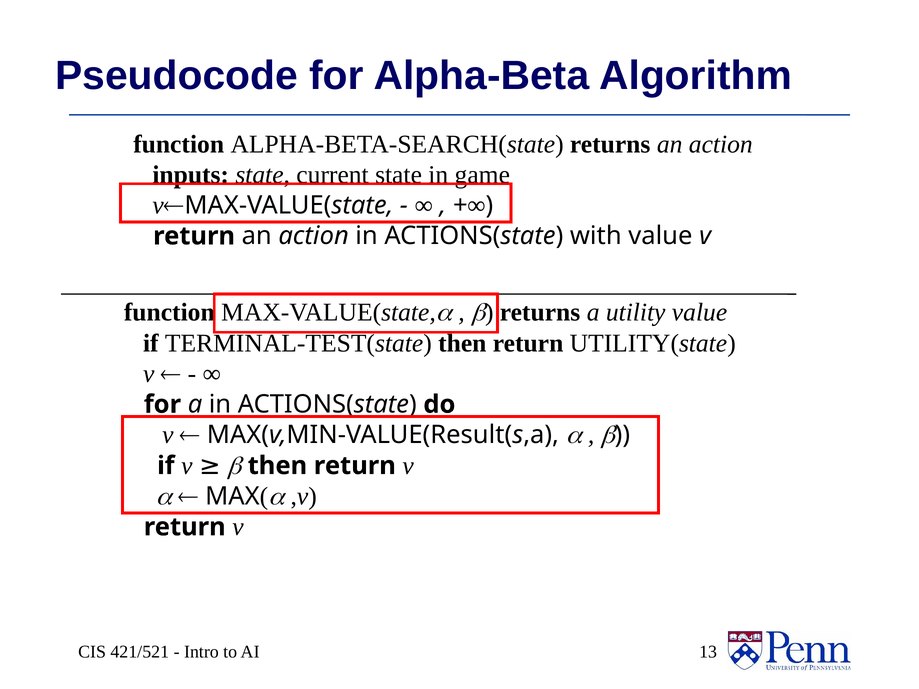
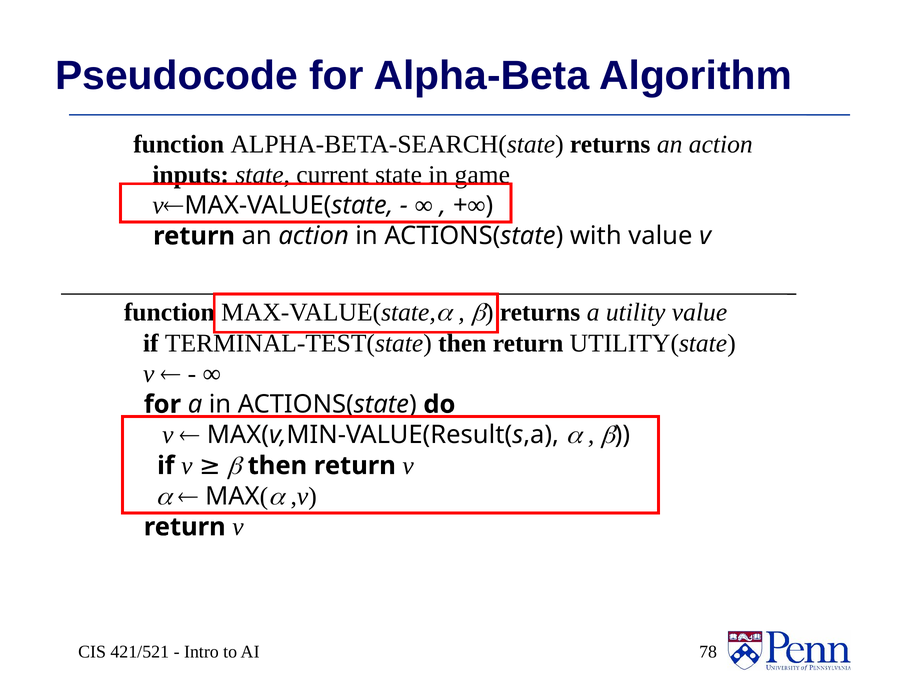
13: 13 -> 78
